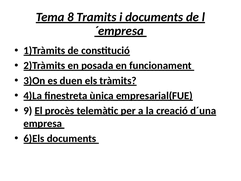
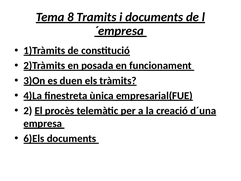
9: 9 -> 2
